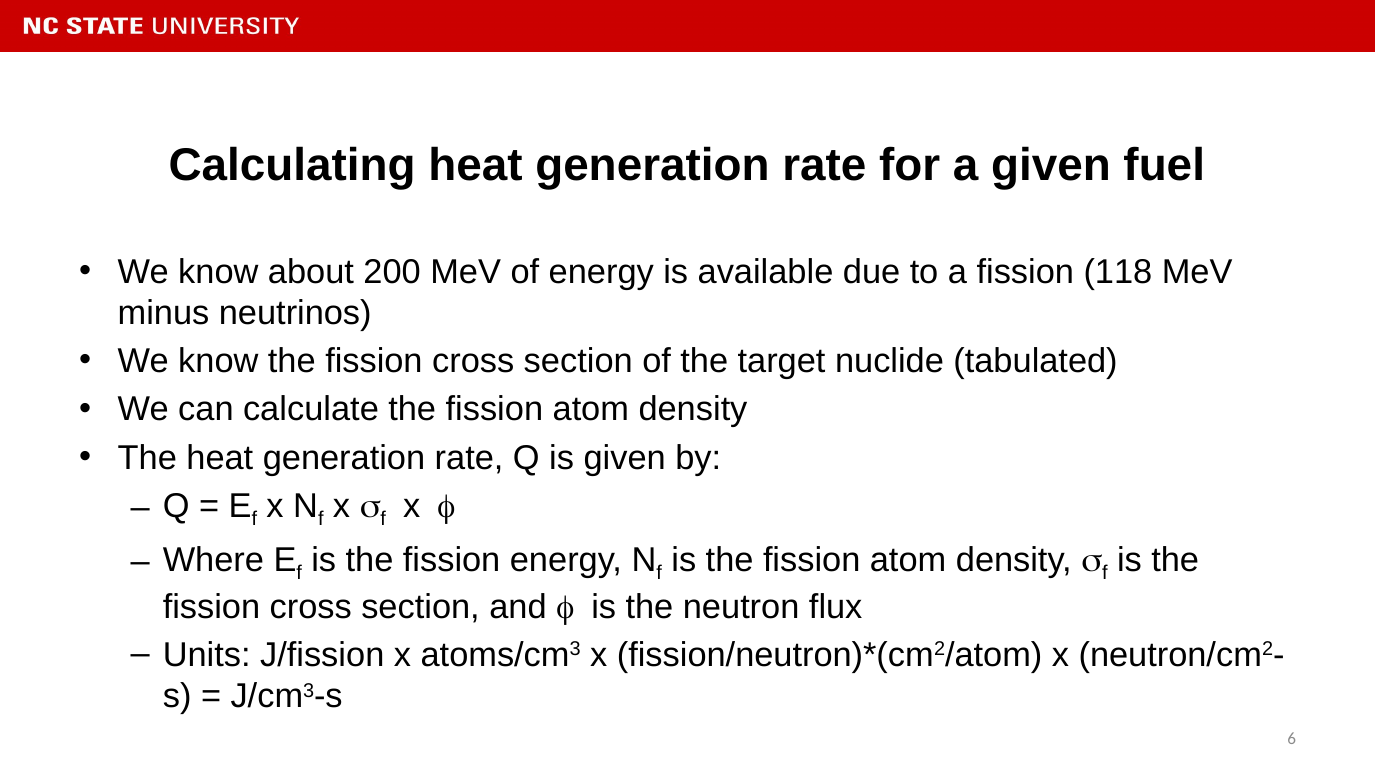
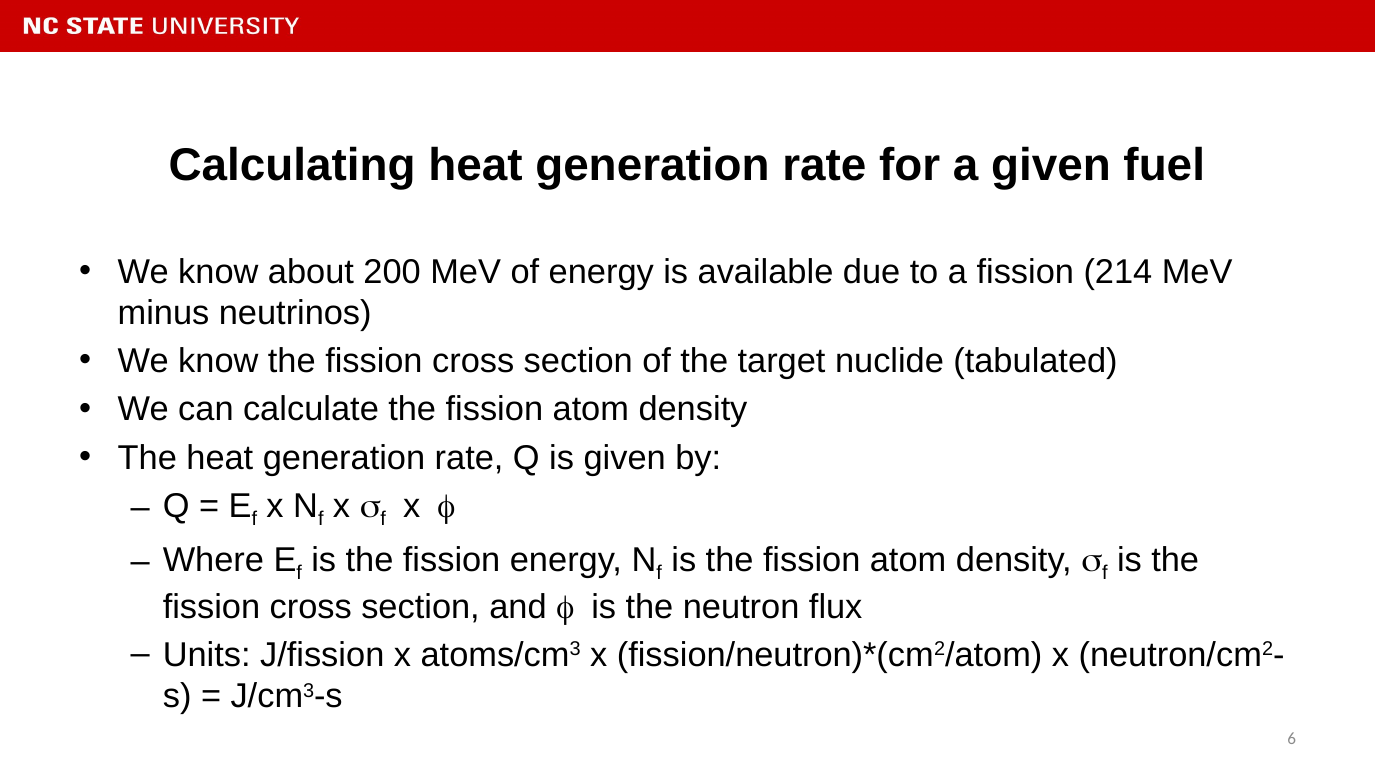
118: 118 -> 214
